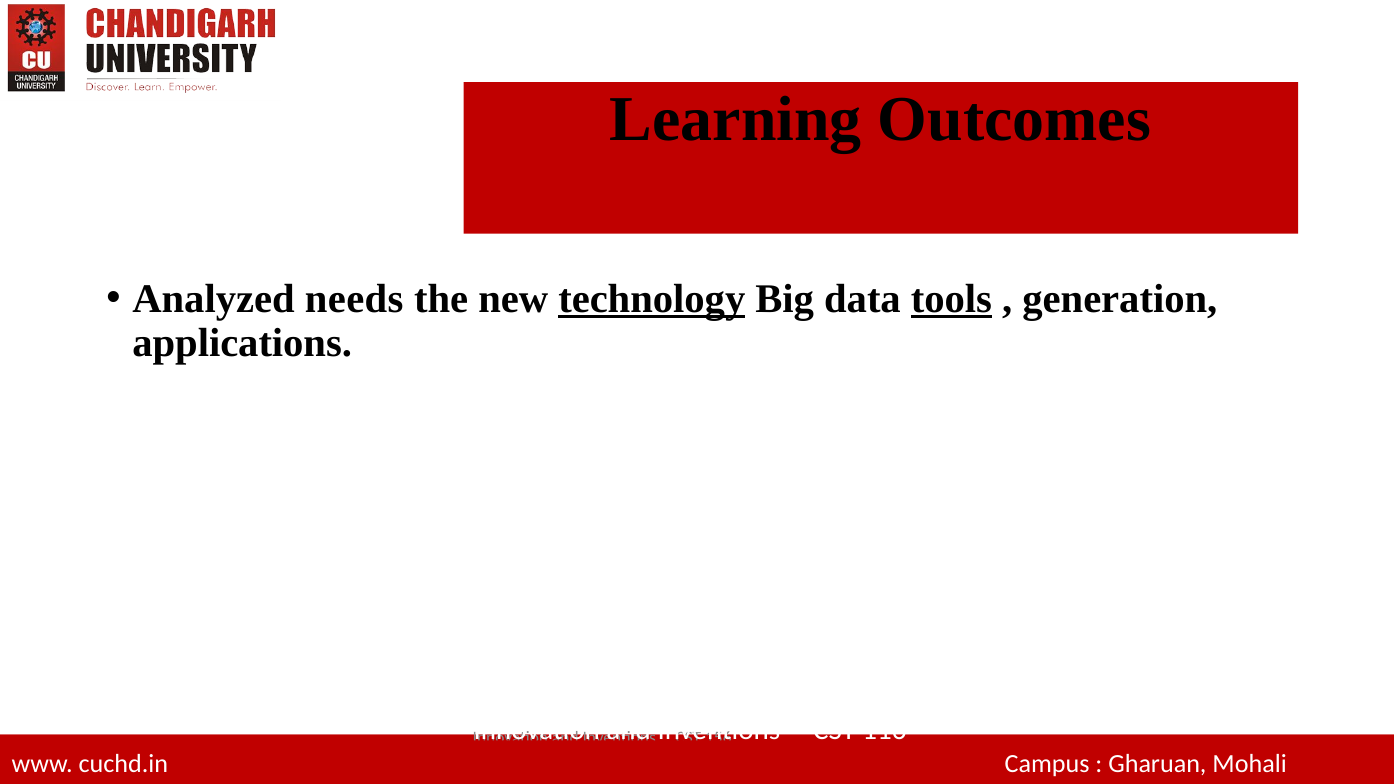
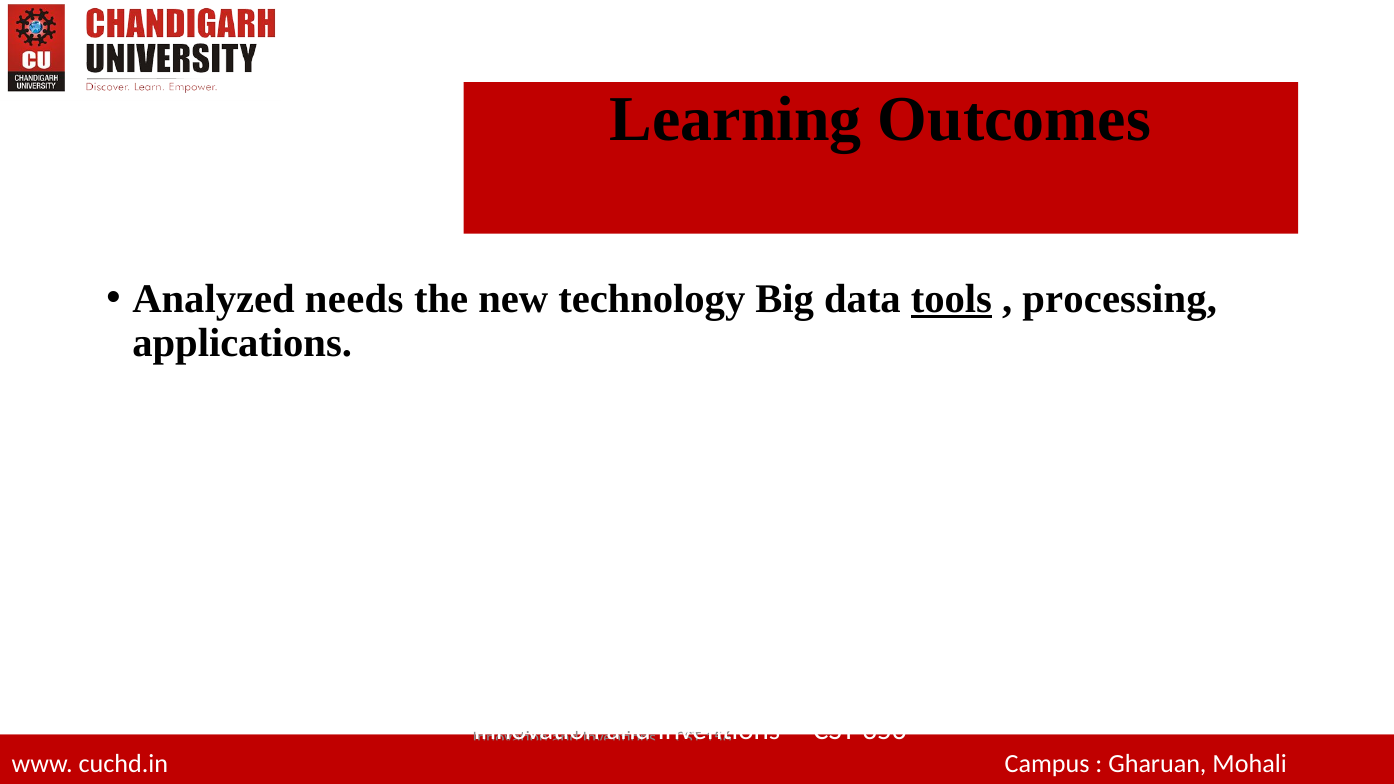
technology underline: present -> none
generation: generation -> processing
116: 116 -> 356
